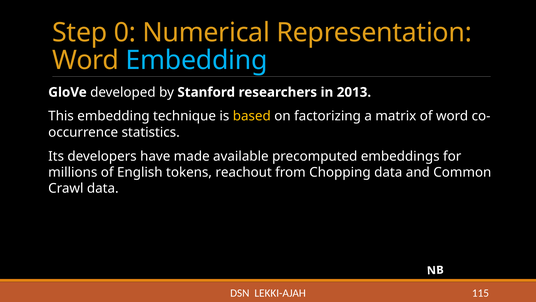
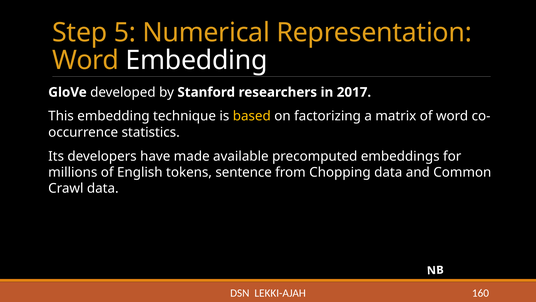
0: 0 -> 5
Embedding at (197, 60) colour: light blue -> white
2013: 2013 -> 2017
reachout: reachout -> sentence
115: 115 -> 160
